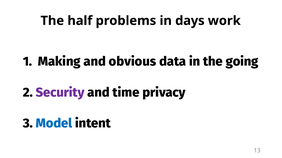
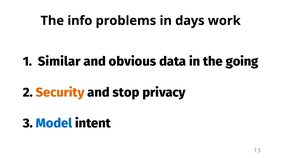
half: half -> info
Making: Making -> Similar
Security colour: purple -> orange
time: time -> stop
